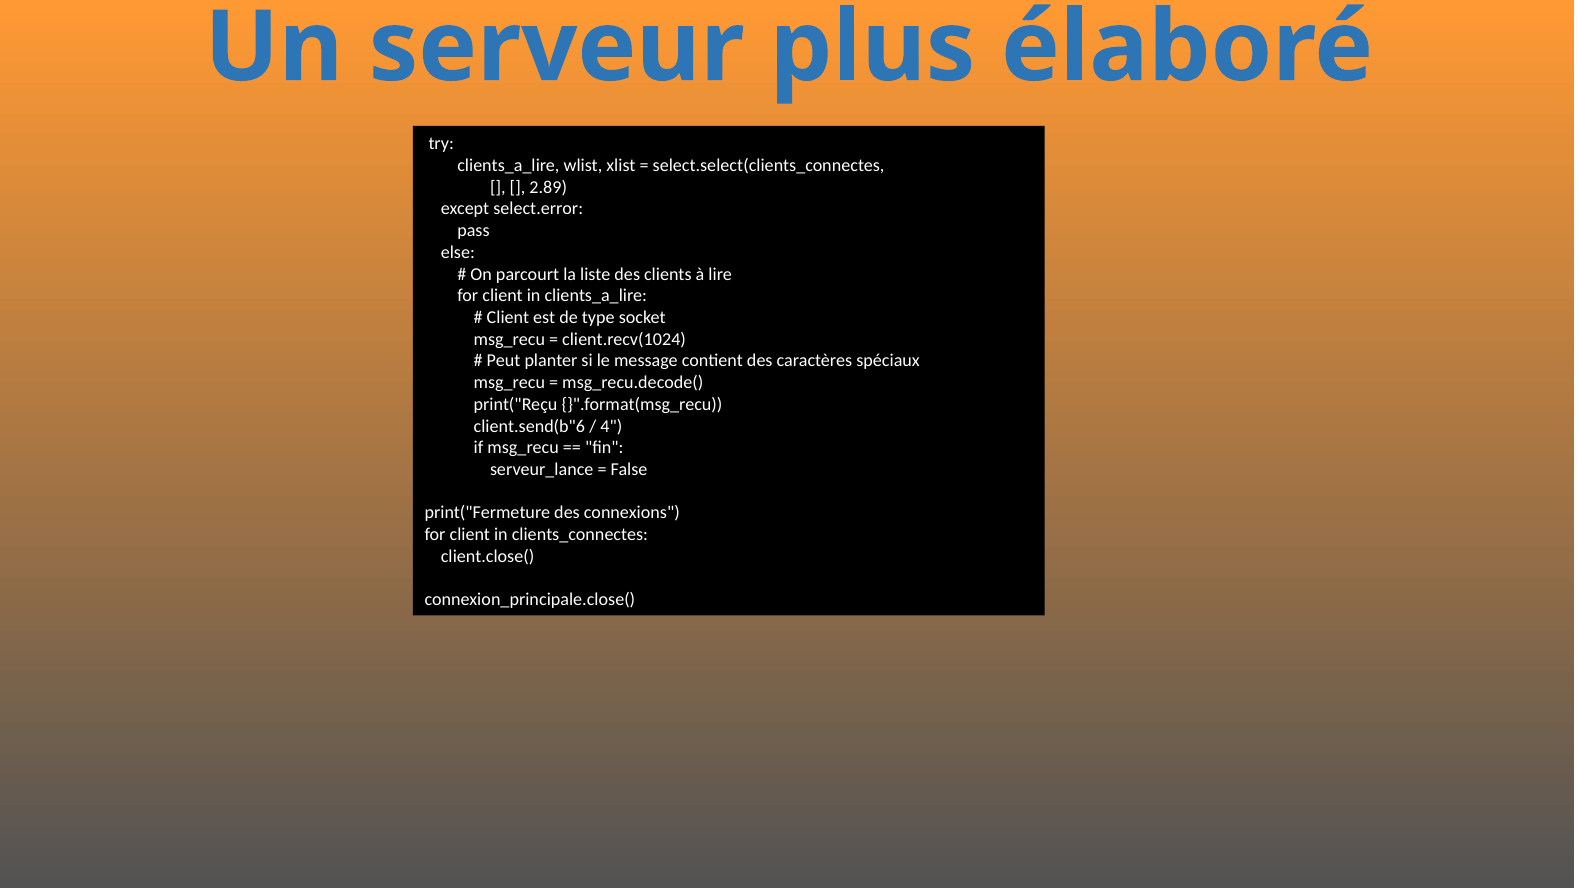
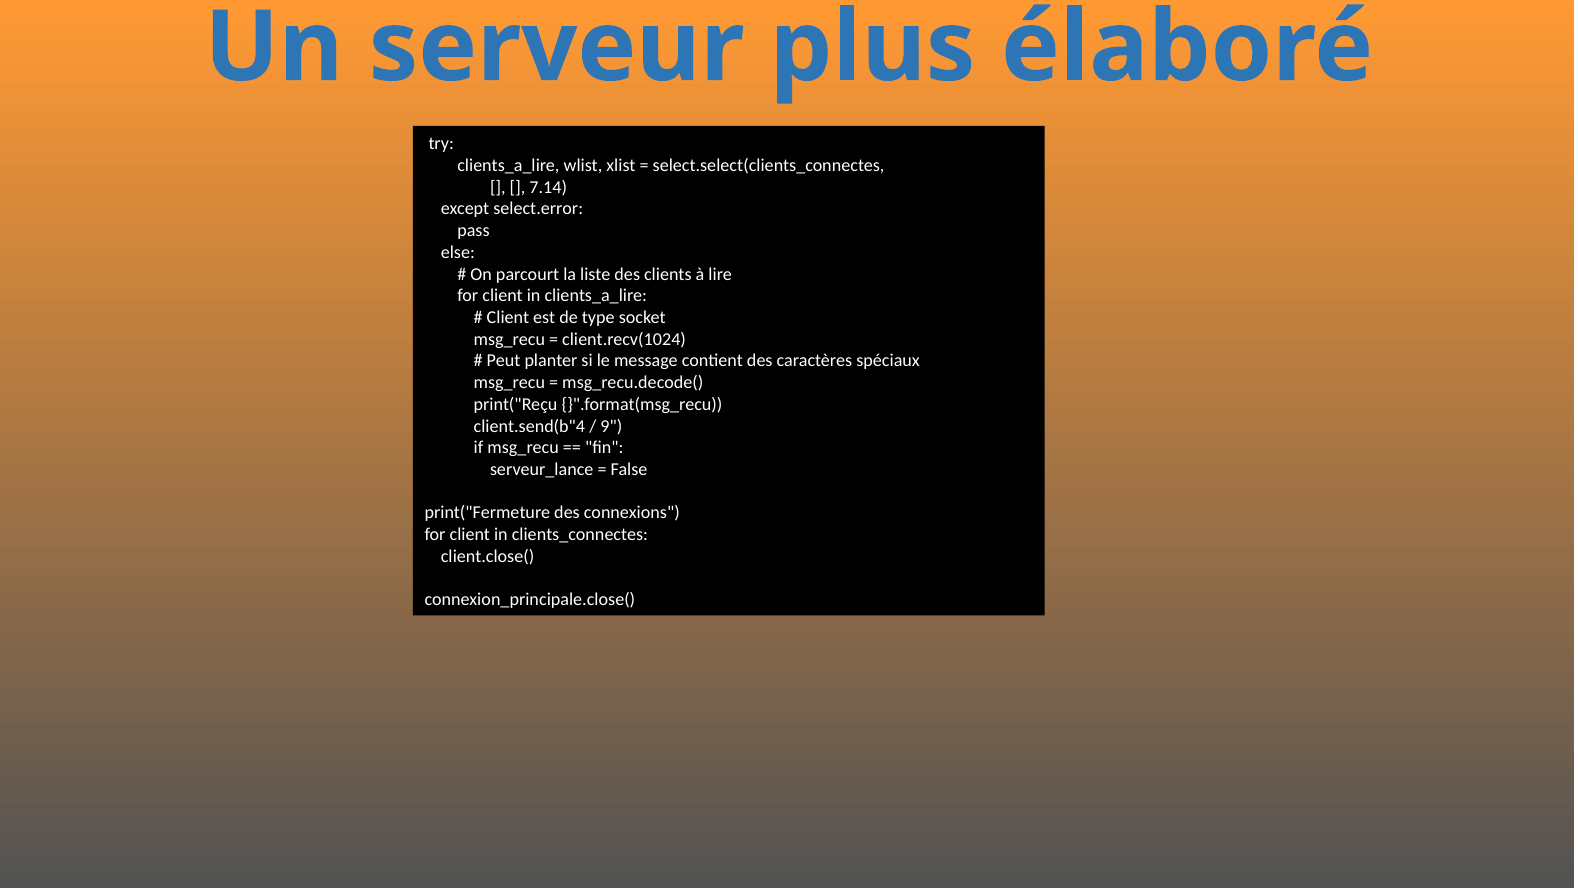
2.89: 2.89 -> 7.14
client.send(b"6: client.send(b"6 -> client.send(b"4
4: 4 -> 9
